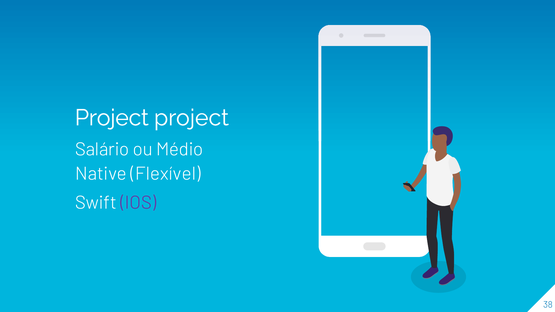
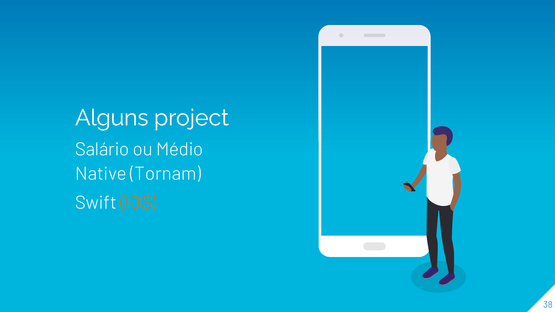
Project at (112, 118): Project -> Alguns
Flexível: Flexível -> Tornam
IOS colour: purple -> orange
